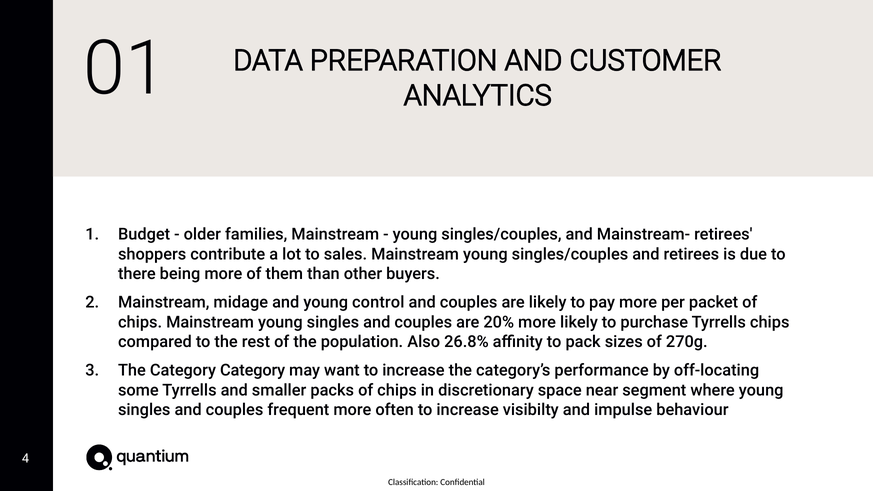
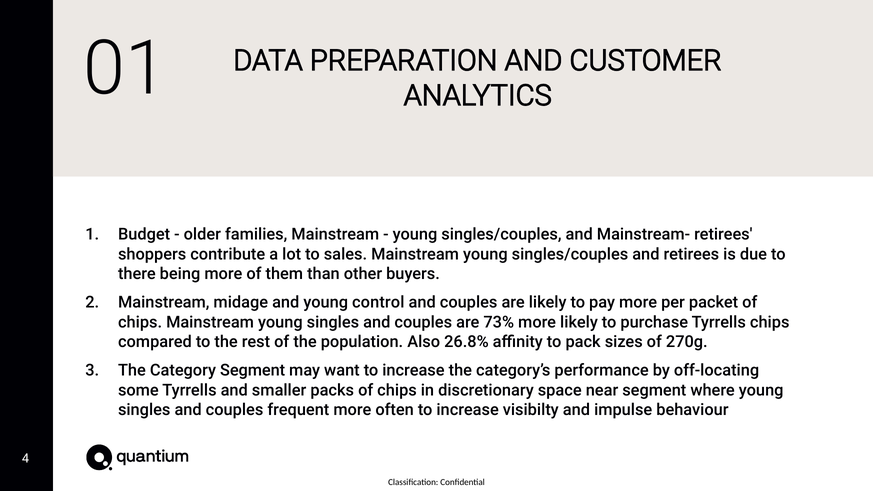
20%: 20% -> 73%
Category Category: Category -> Segment
